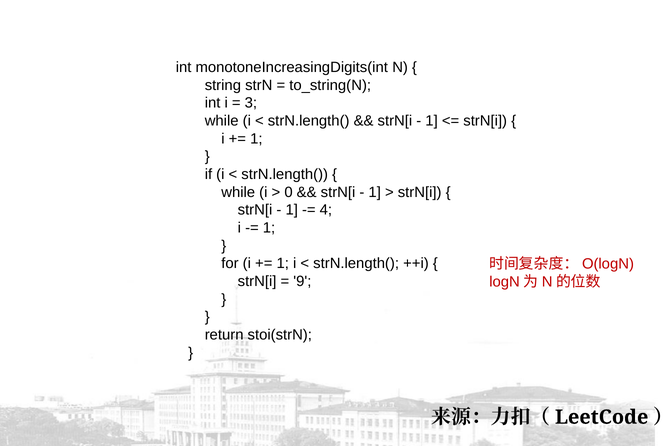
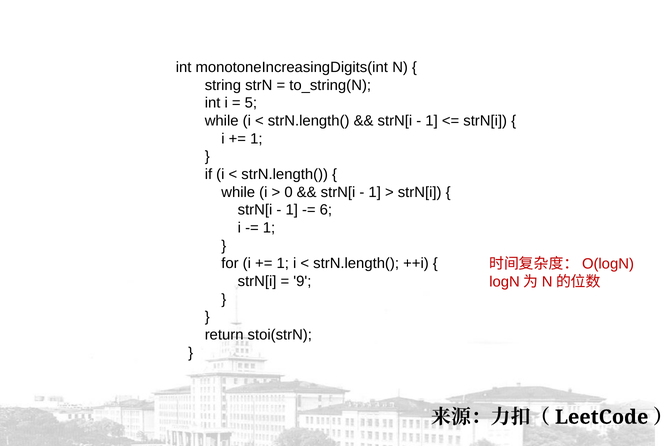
3: 3 -> 5
4: 4 -> 6
